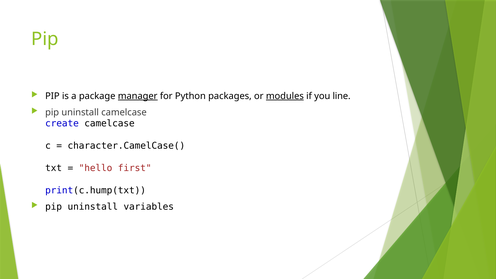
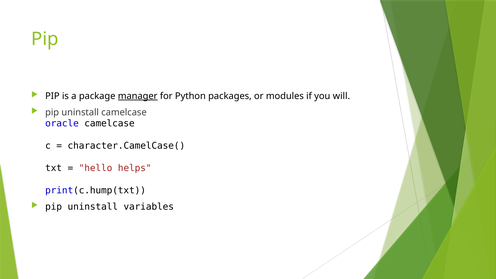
modules underline: present -> none
line: line -> will
create: create -> oracle
first: first -> helps
